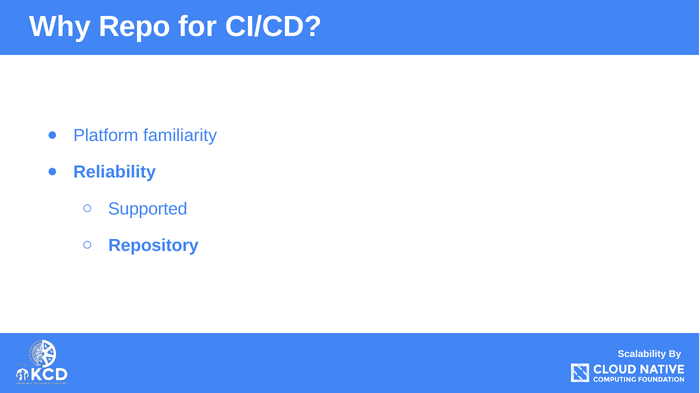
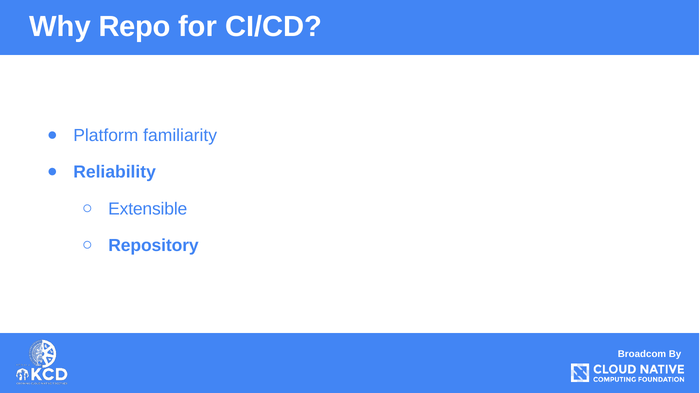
Supported: Supported -> Extensible
Scalability: Scalability -> Broadcom
